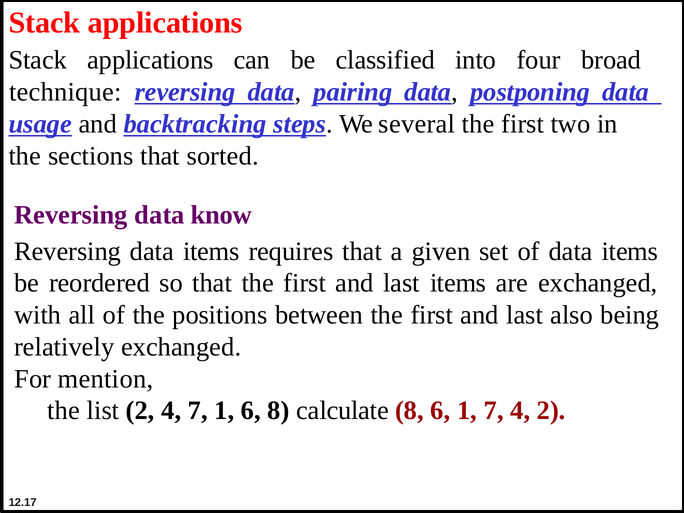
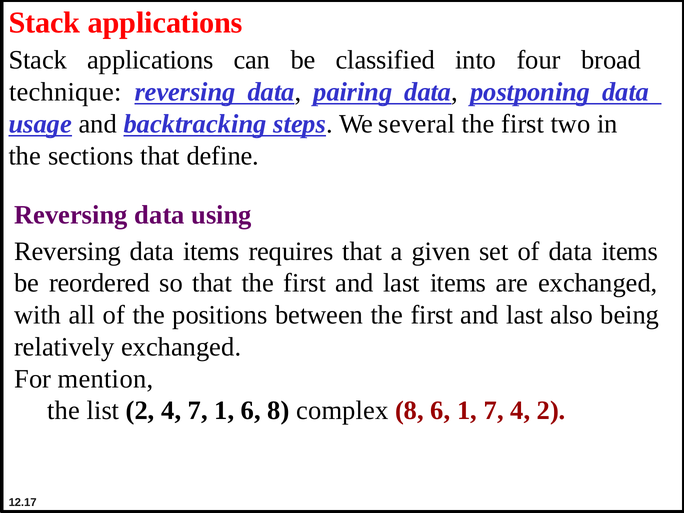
sorted: sorted -> define
know: know -> using
calculate: calculate -> complex
